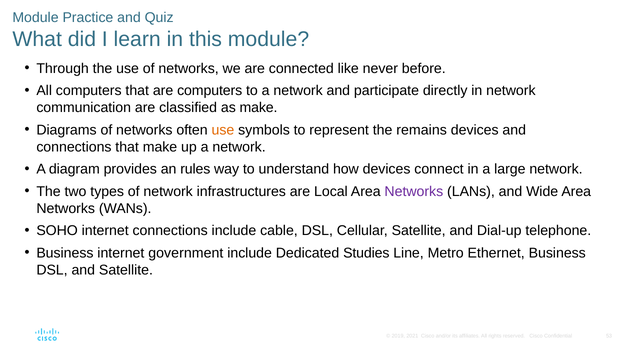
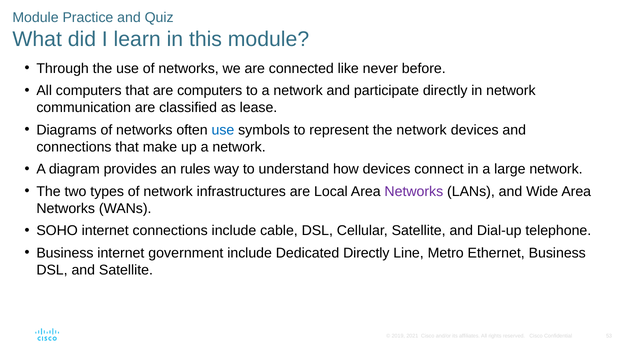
as make: make -> lease
use at (223, 130) colour: orange -> blue
the remains: remains -> network
Dedicated Studies: Studies -> Directly
